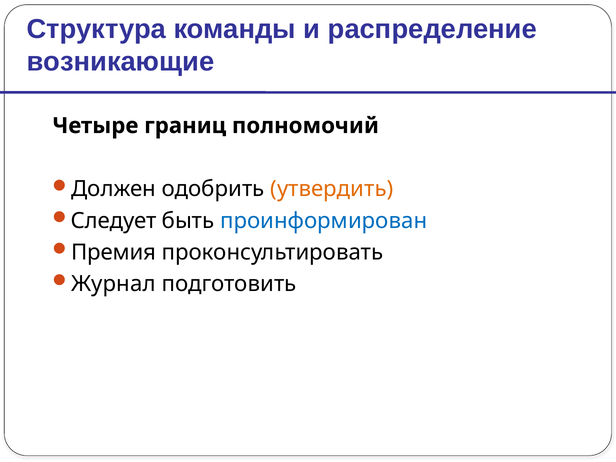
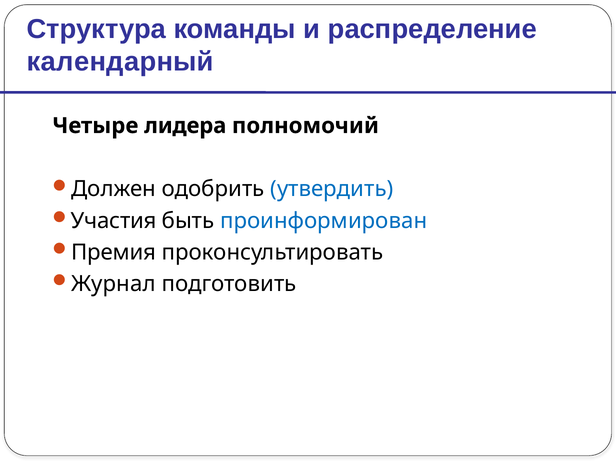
возникающие: возникающие -> календарный
границ: границ -> лидера
утвердить colour: orange -> blue
Следует: Следует -> Участия
